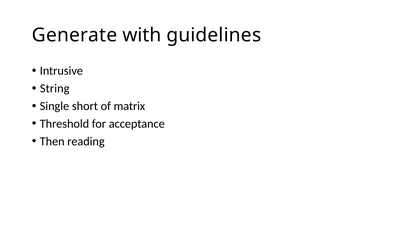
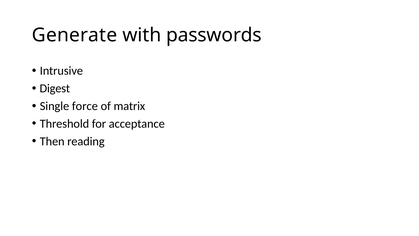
guidelines: guidelines -> passwords
String: String -> Digest
short: short -> force
